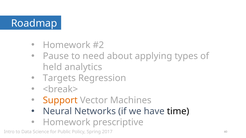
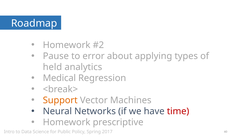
need: need -> error
Targets: Targets -> Medical
time colour: black -> red
